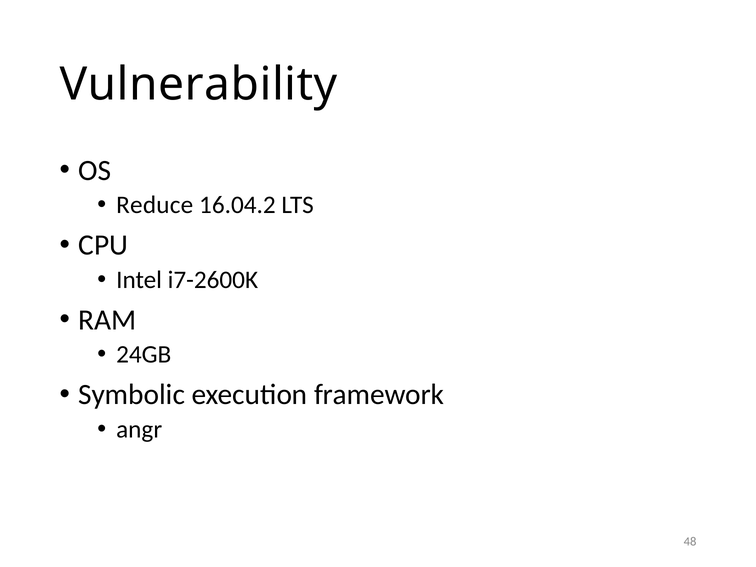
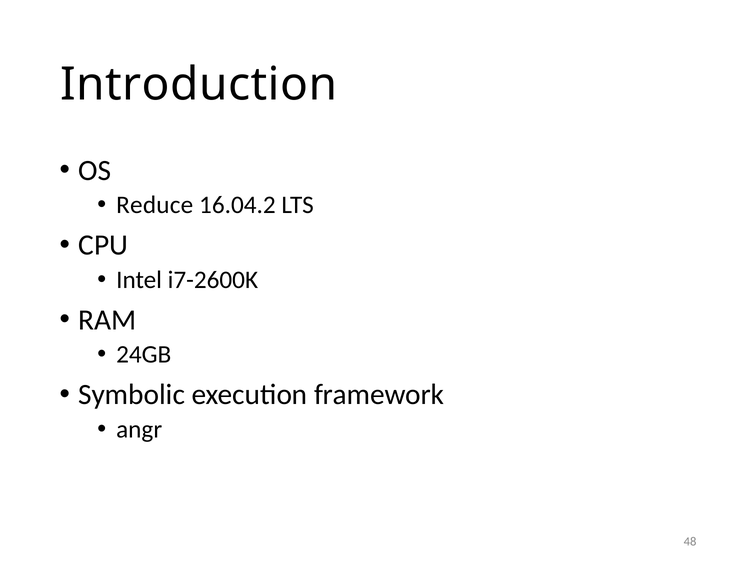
Vulnerability: Vulnerability -> Introduction
